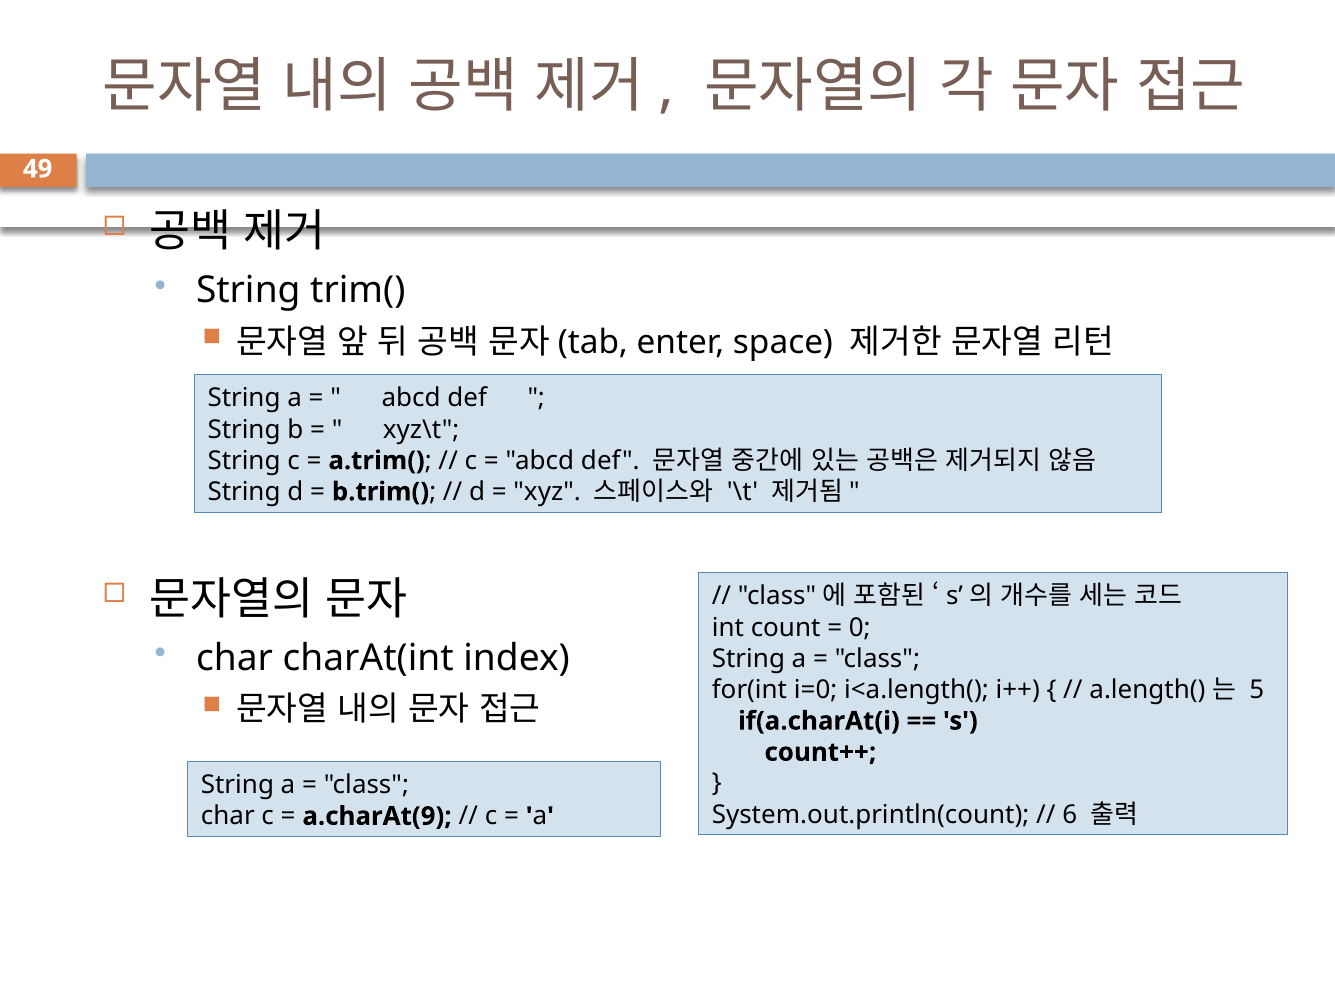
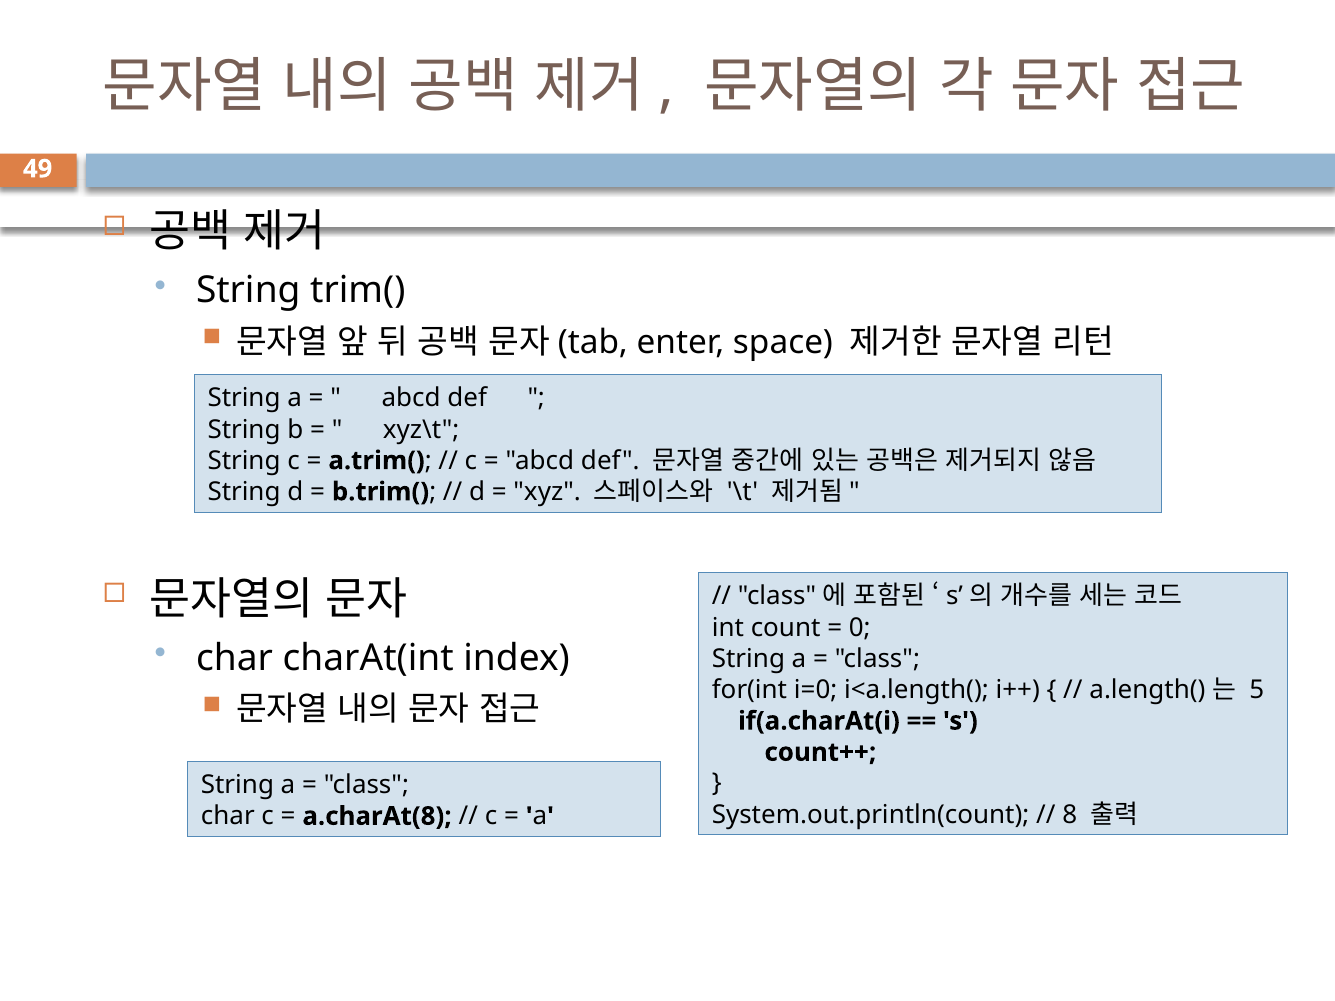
6: 6 -> 8
a.charAt(9: a.charAt(9 -> a.charAt(8
